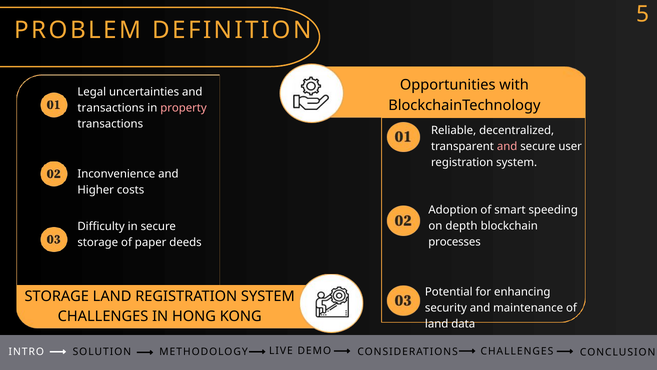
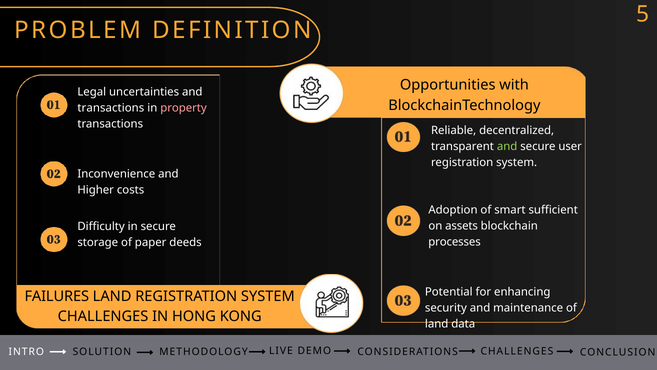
and at (507, 146) colour: pink -> light green
speeding: speeding -> sufficient
depth: depth -> assets
STORAGE at (57, 296): STORAGE -> FAILURES
